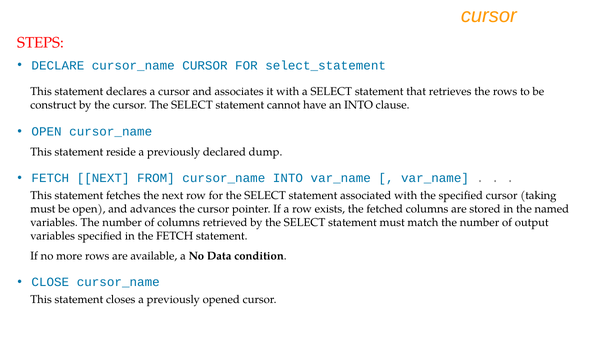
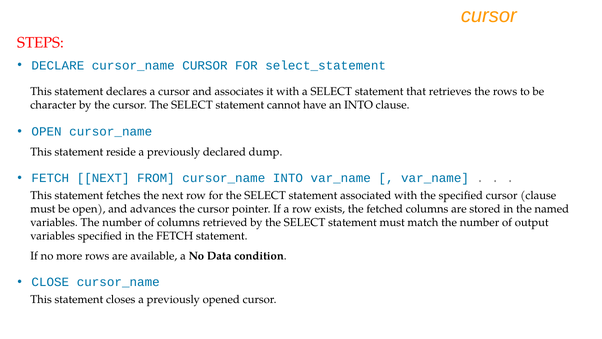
construct: construct -> character
cursor taking: taking -> clause
